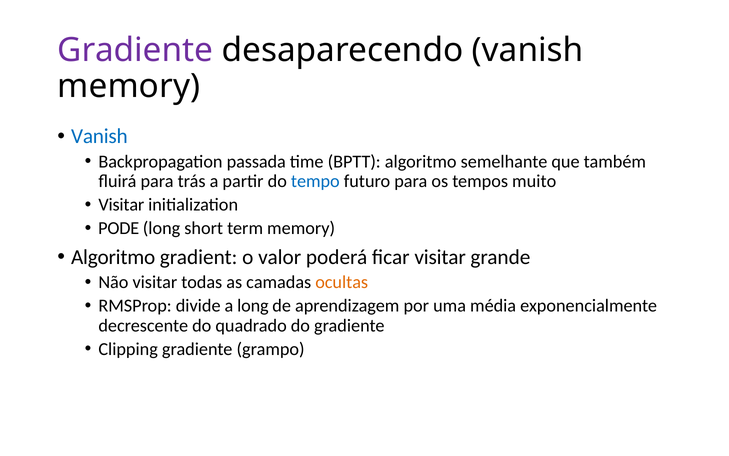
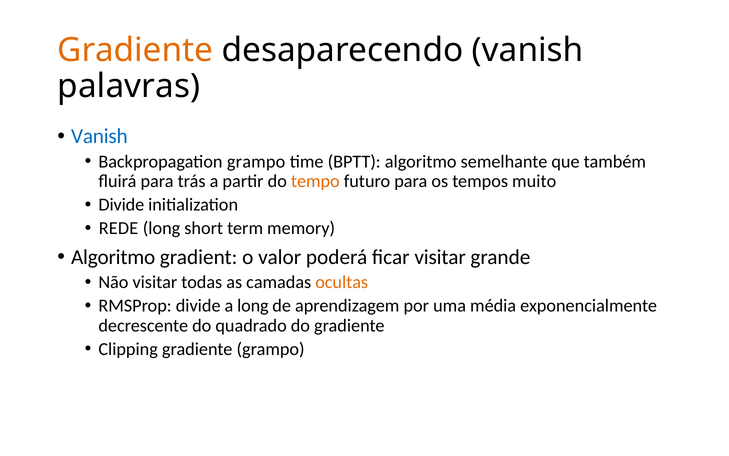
Gradiente at (135, 50) colour: purple -> orange
memory at (129, 86): memory -> palavras
Backpropagation passada: passada -> grampo
tempo colour: blue -> orange
Visitar at (121, 205): Visitar -> Divide
PODE: PODE -> REDE
